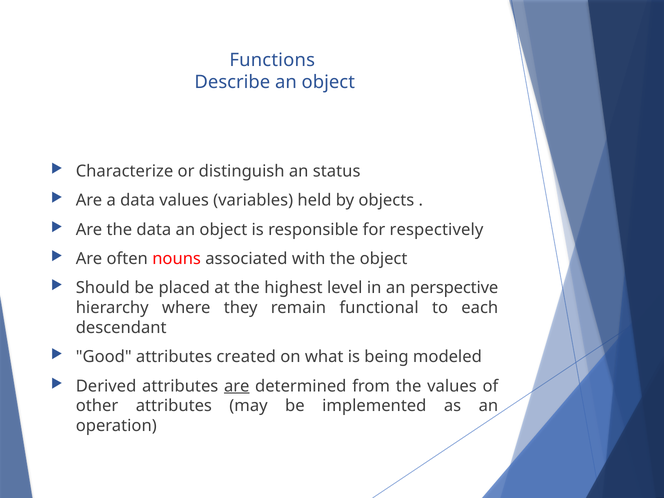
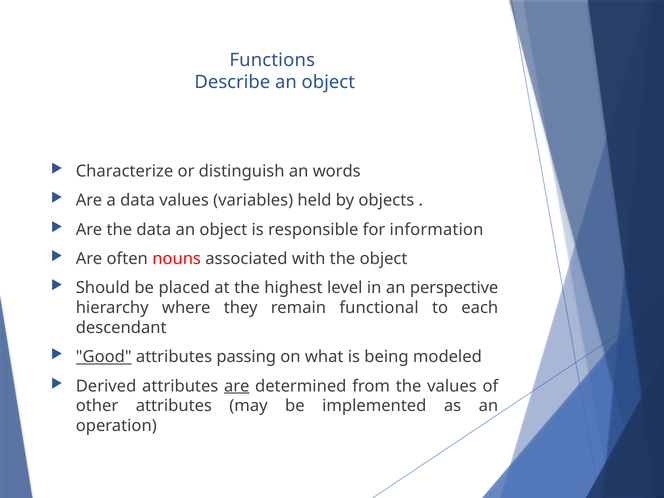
status: status -> words
respectively: respectively -> information
Good underline: none -> present
created: created -> passing
